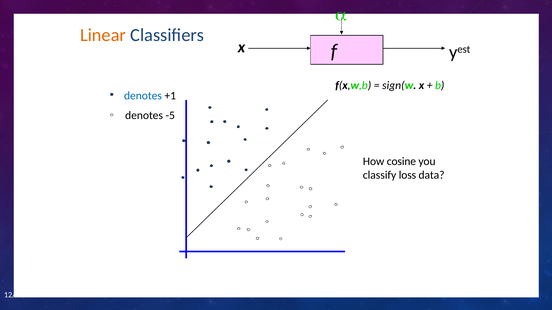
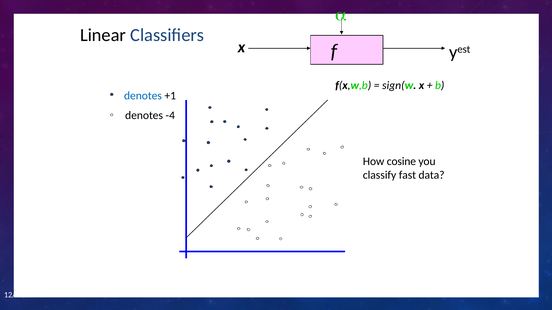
Linear colour: orange -> black
-5: -5 -> -4
loss: loss -> fast
